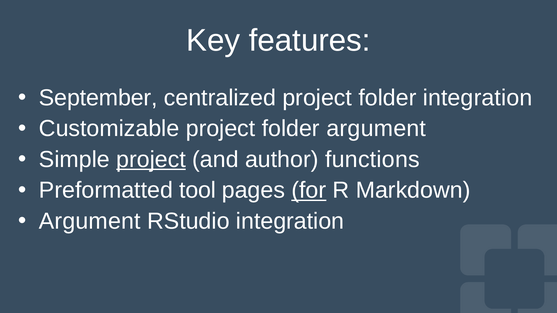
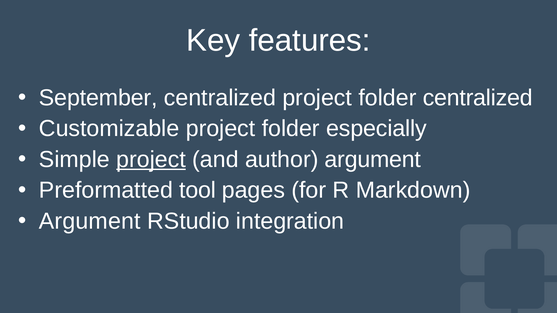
folder integration: integration -> centralized
folder argument: argument -> especially
author functions: functions -> argument
for underline: present -> none
